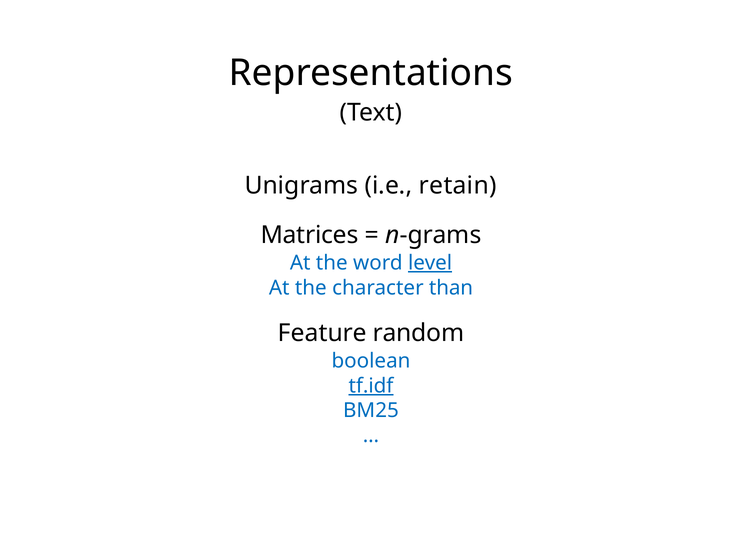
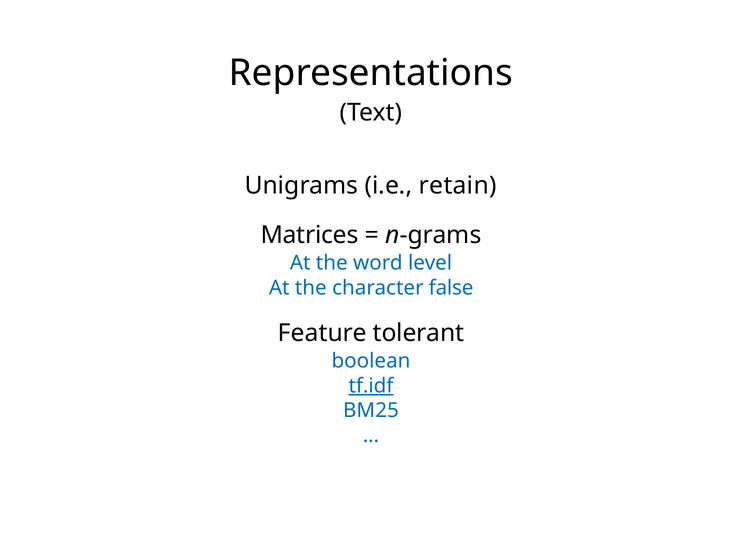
level underline: present -> none
than: than -> false
random: random -> tolerant
